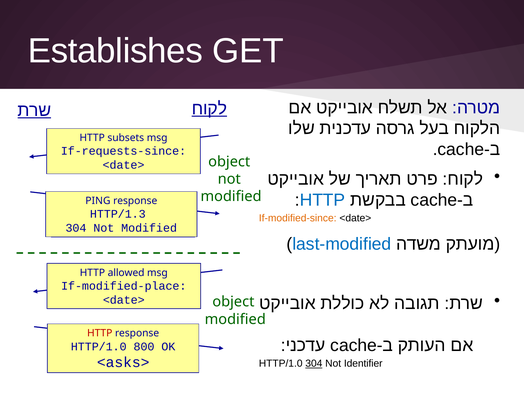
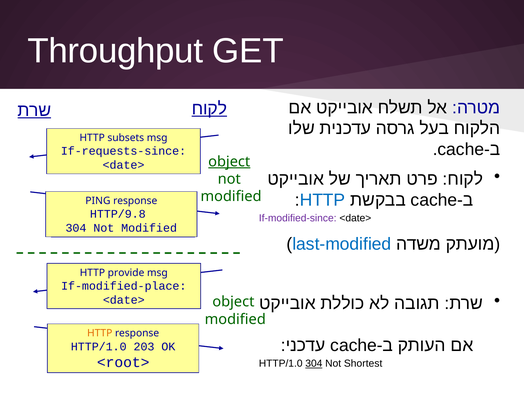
Establishes: Establishes -> Throughput
object at (229, 162) underline: none -> present
HTTP/1.3: HTTP/1.3 -> HTTP/9.8
If-modified-since colour: orange -> purple
allowed: allowed -> provide
HTTP at (100, 333) colour: red -> orange
800: 800 -> 203
<asks>: <asks> -> <root>
Identifier: Identifier -> Shortest
